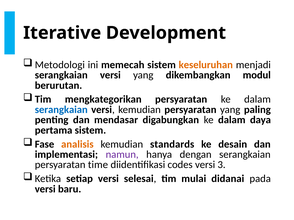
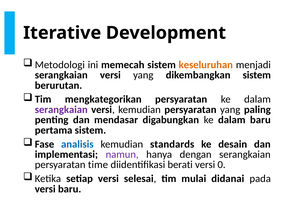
dikembangkan modul: modul -> sistem
serangkaian at (61, 110) colour: blue -> purple
dalam daya: daya -> baru
analisis colour: orange -> blue
codes: codes -> berati
3: 3 -> 0
